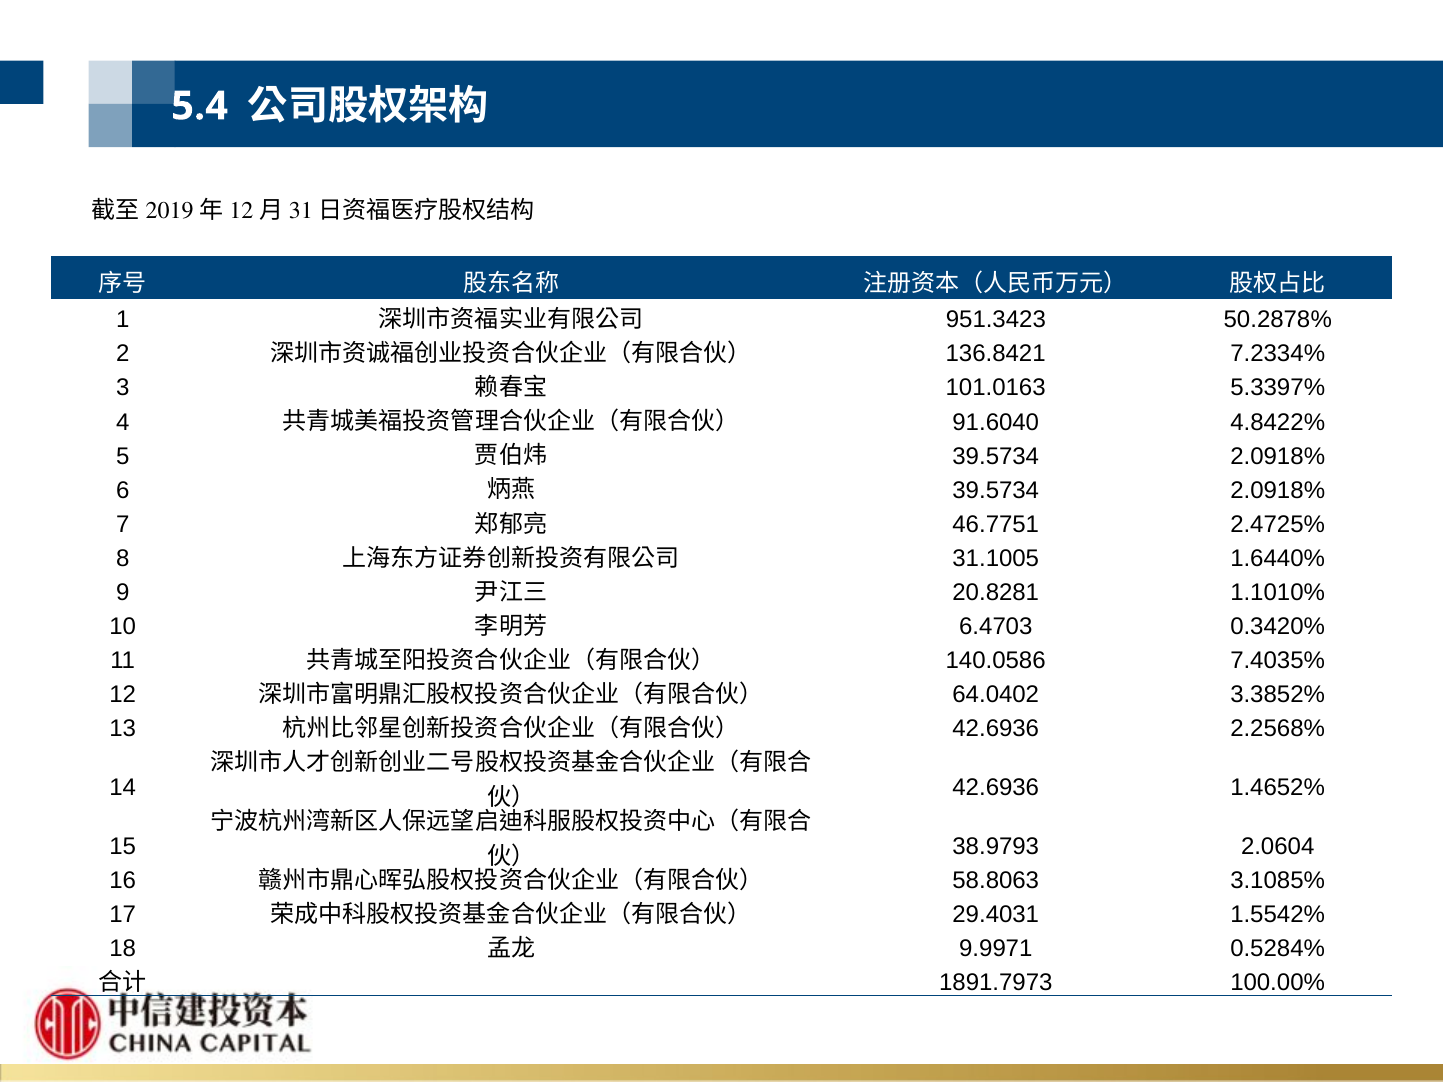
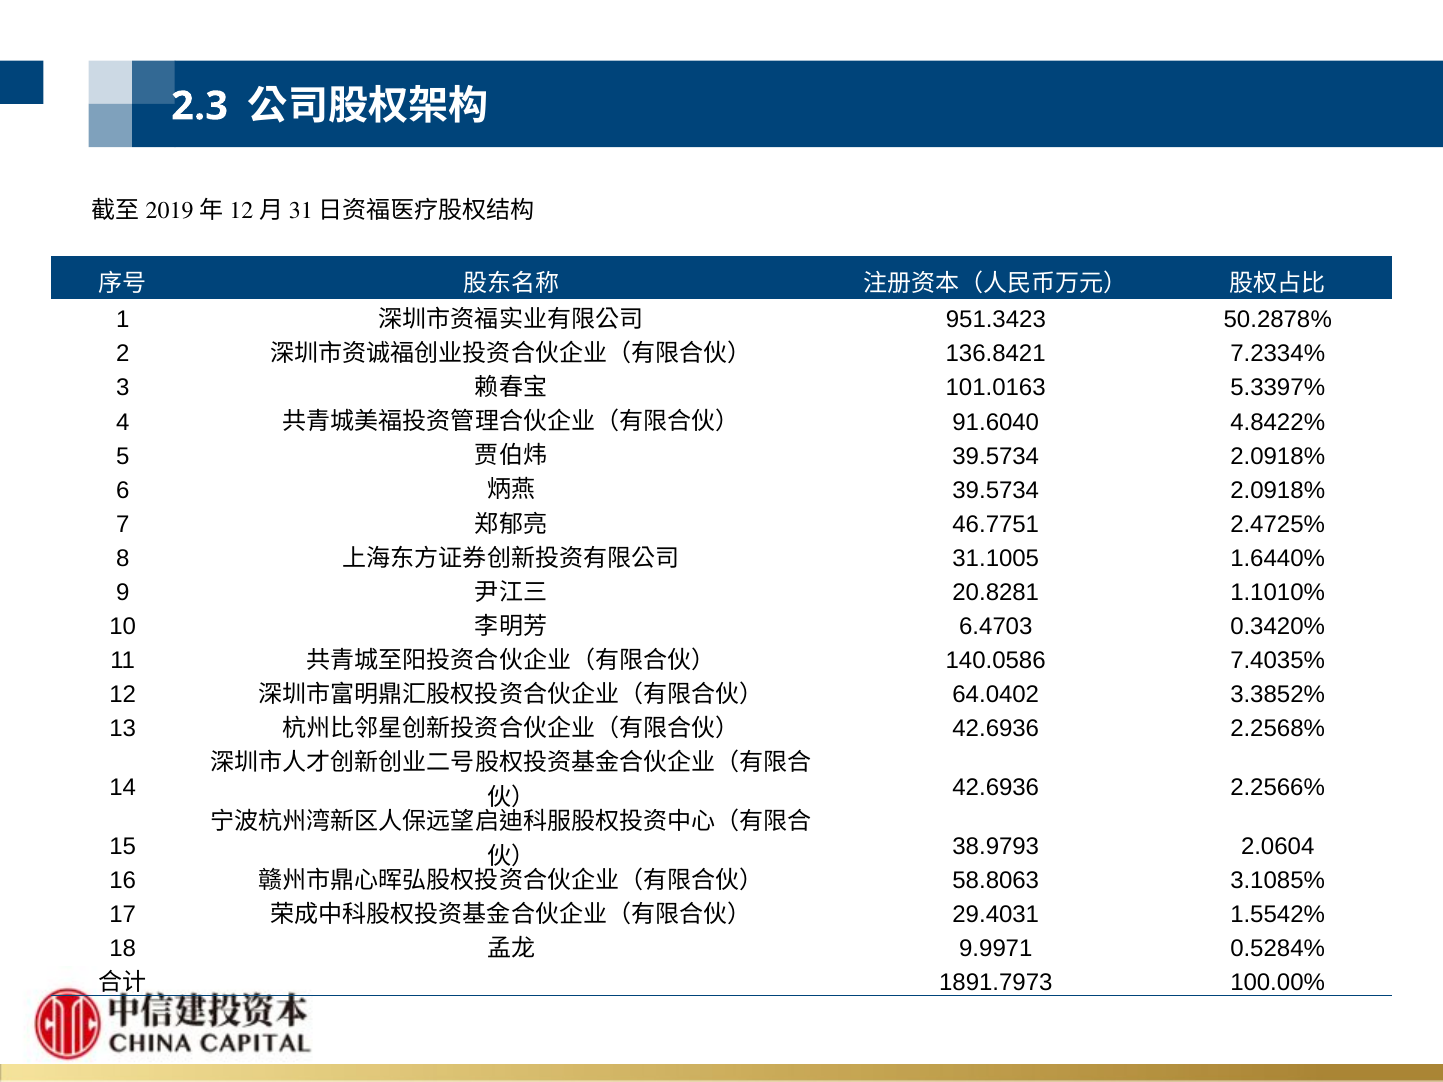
5.4: 5.4 -> 2.3
1.4652%: 1.4652% -> 2.2566%
